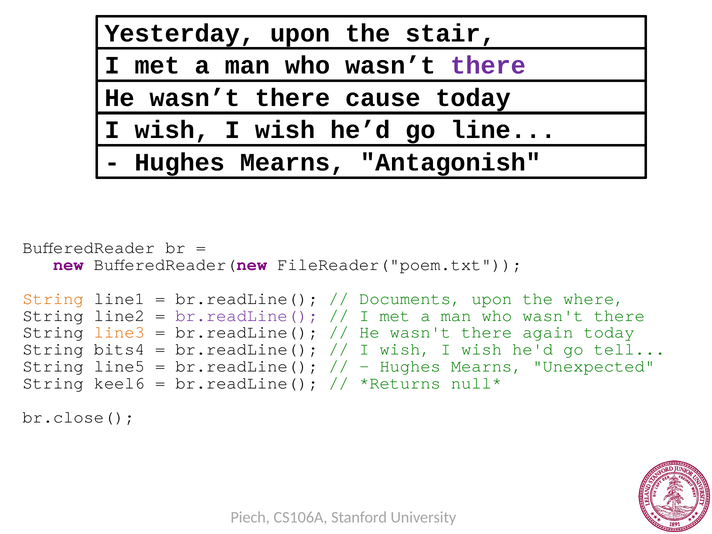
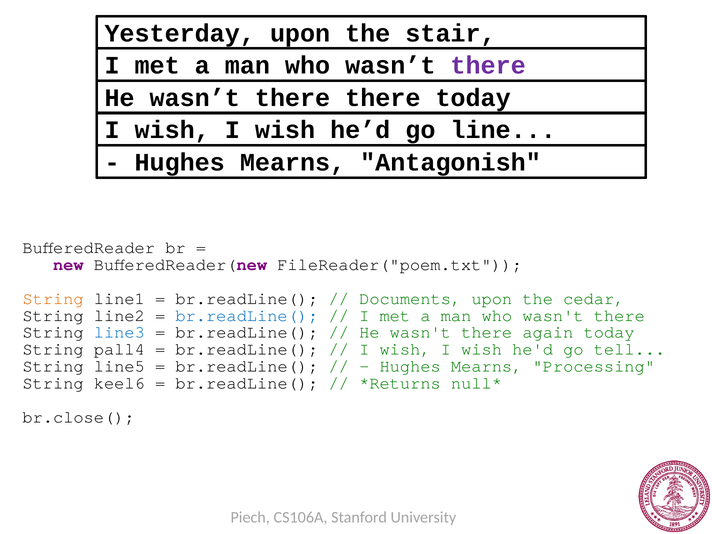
there cause: cause -> there
where: where -> cedar
br.readLine( at (247, 315) colour: purple -> blue
line3 colour: orange -> blue
bits4: bits4 -> pall4
Unexpected: Unexpected -> Processing
